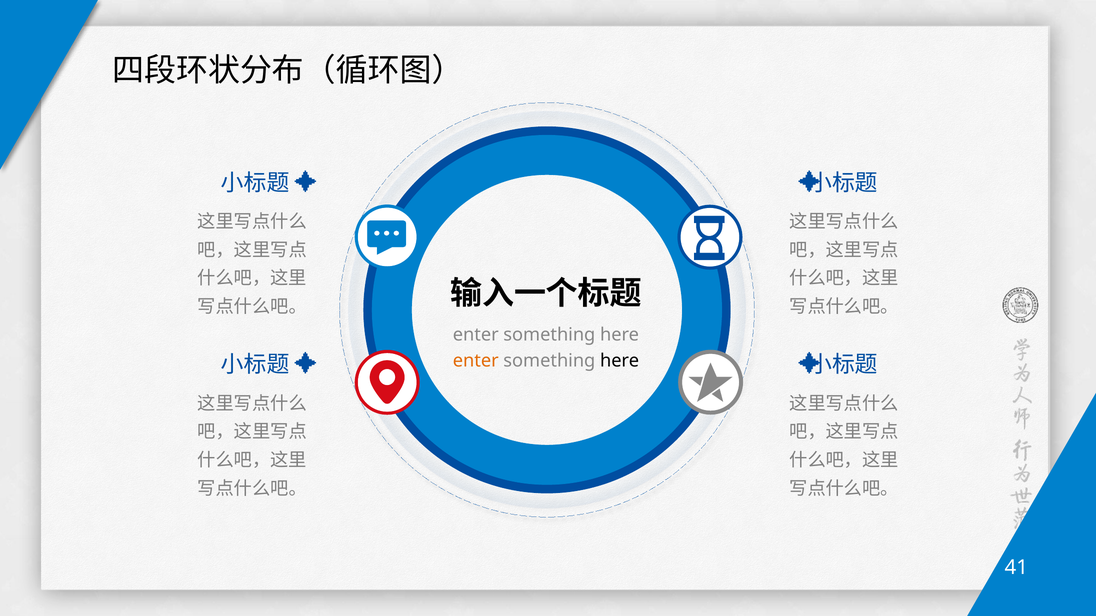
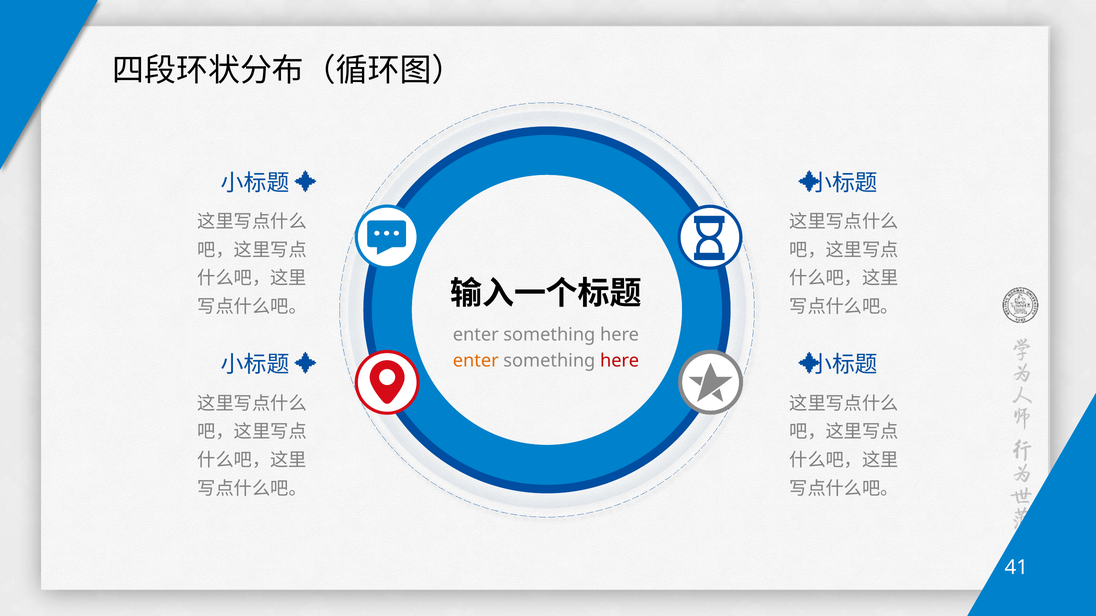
here at (620, 361) colour: black -> red
